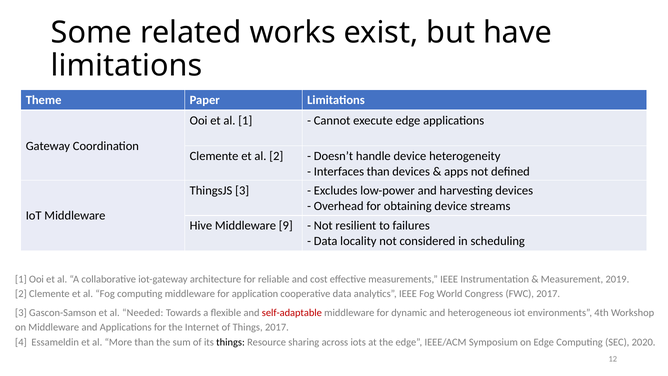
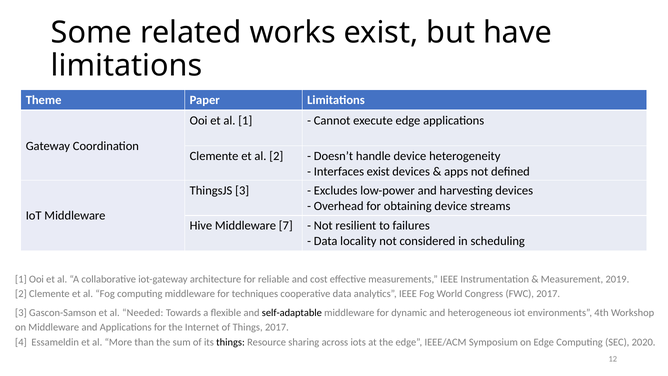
Interfaces than: than -> exist
9: 9 -> 7
application: application -> techniques
self-adaptable colour: red -> black
